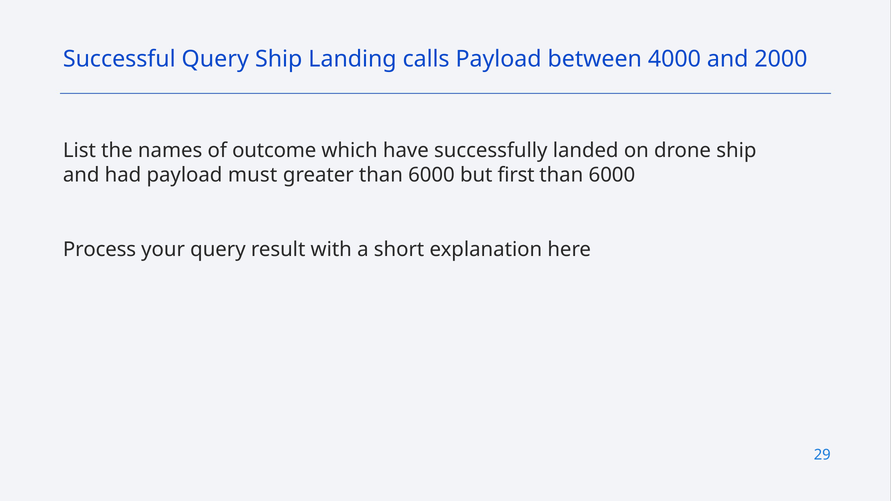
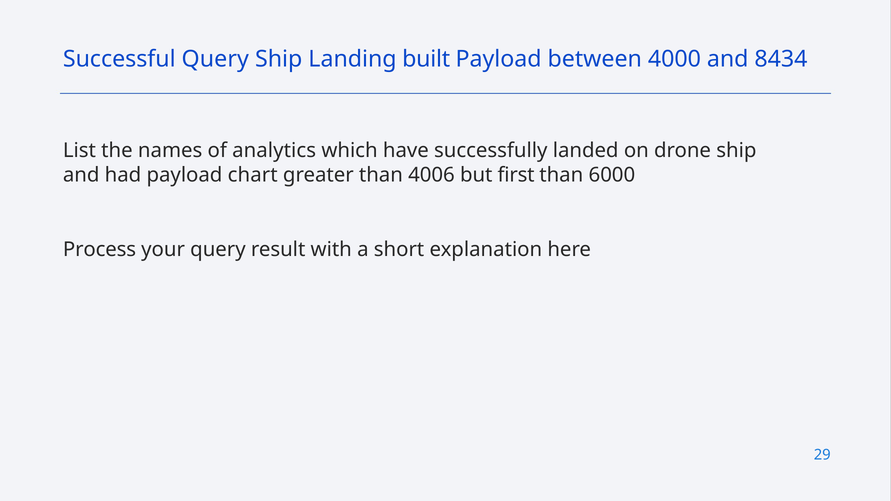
calls: calls -> built
2000: 2000 -> 8434
outcome: outcome -> analytics
must: must -> chart
greater than 6000: 6000 -> 4006
